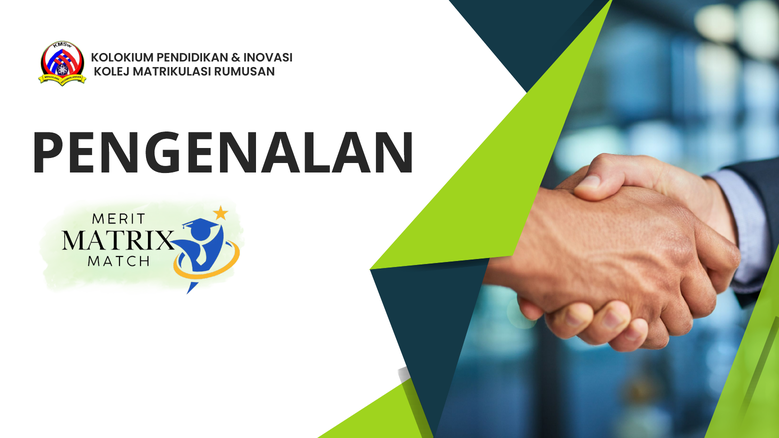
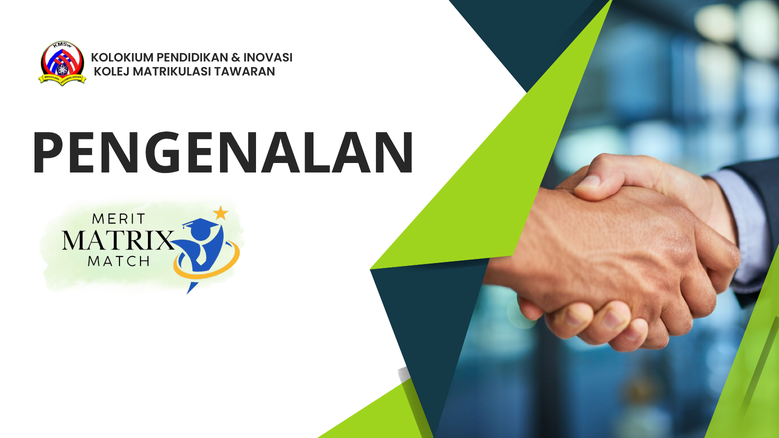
RUMUSAN: RUMUSAN -> TAWARAN
